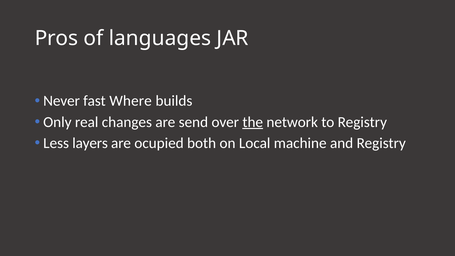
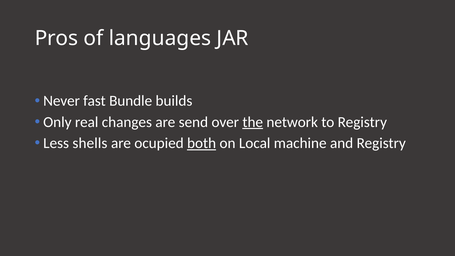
Where: Where -> Bundle
layers: layers -> shells
both underline: none -> present
